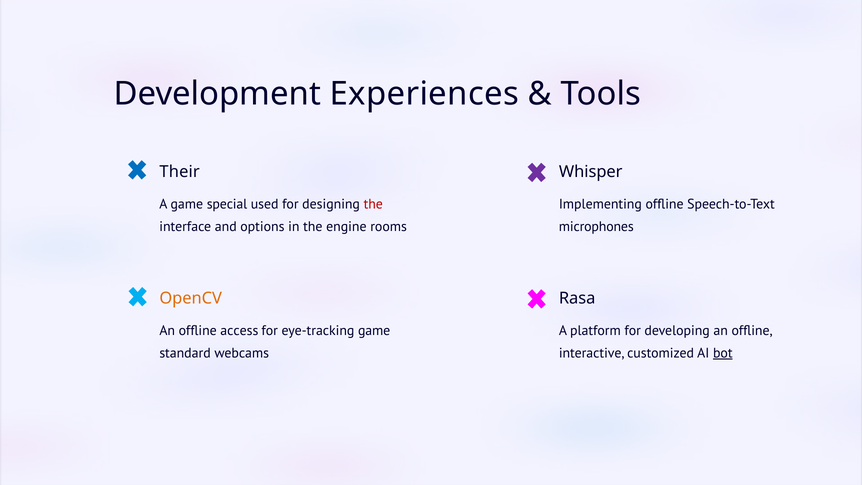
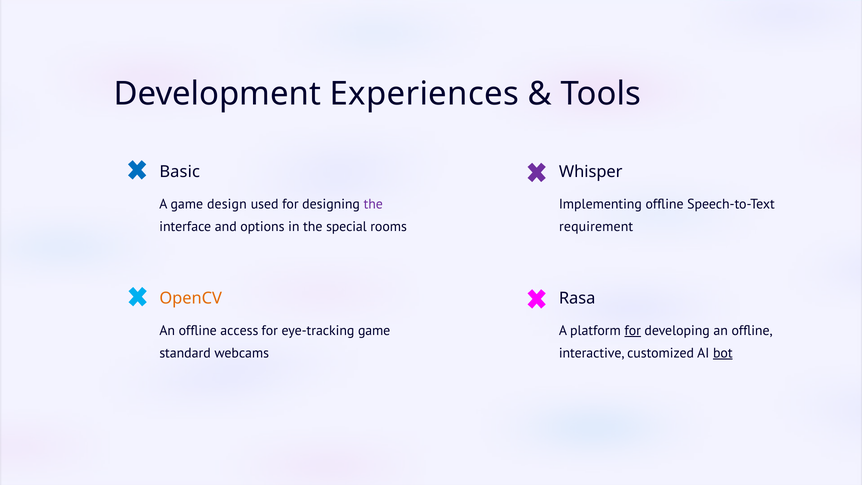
Their: Their -> Basic
special: special -> design
the at (373, 204) colour: red -> purple
engine: engine -> special
microphones: microphones -> requirement
for at (633, 331) underline: none -> present
